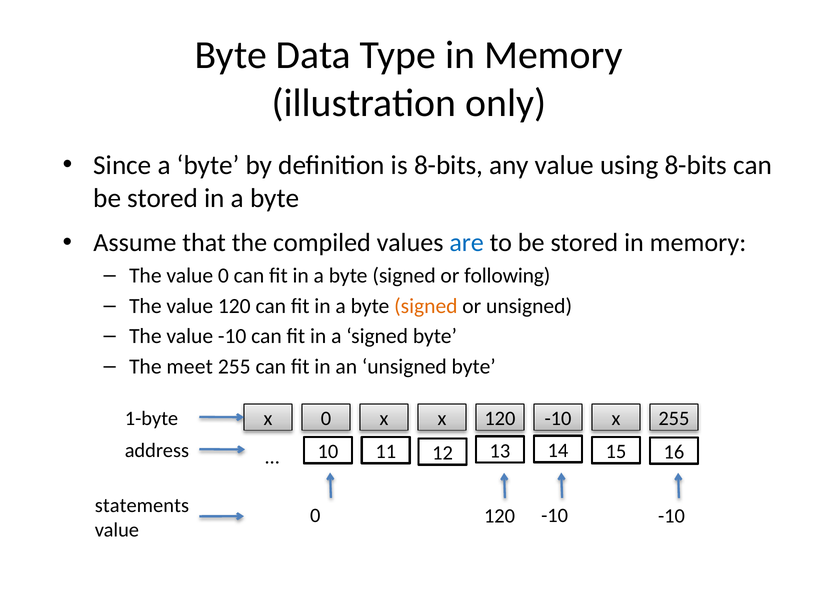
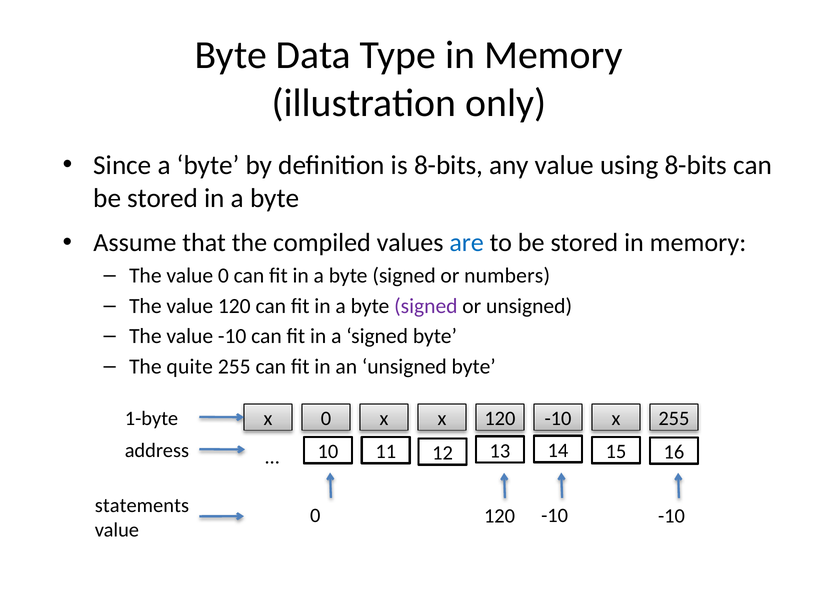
following: following -> numbers
signed at (426, 306) colour: orange -> purple
meet: meet -> quite
